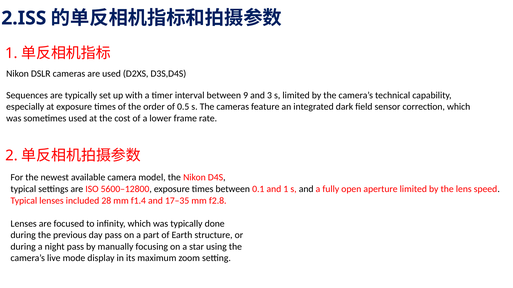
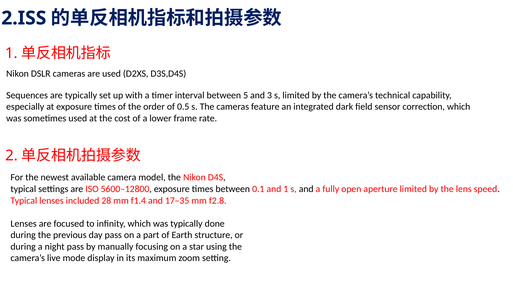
9: 9 -> 5
